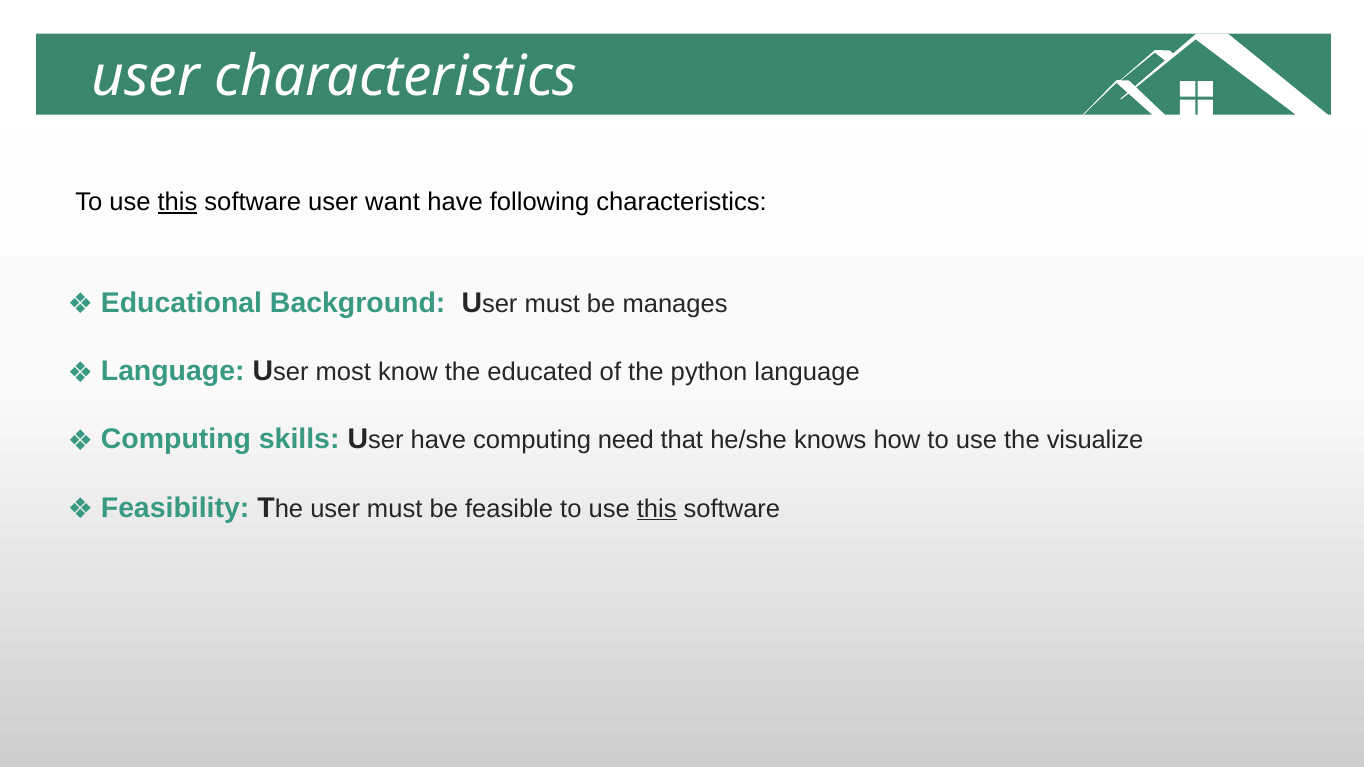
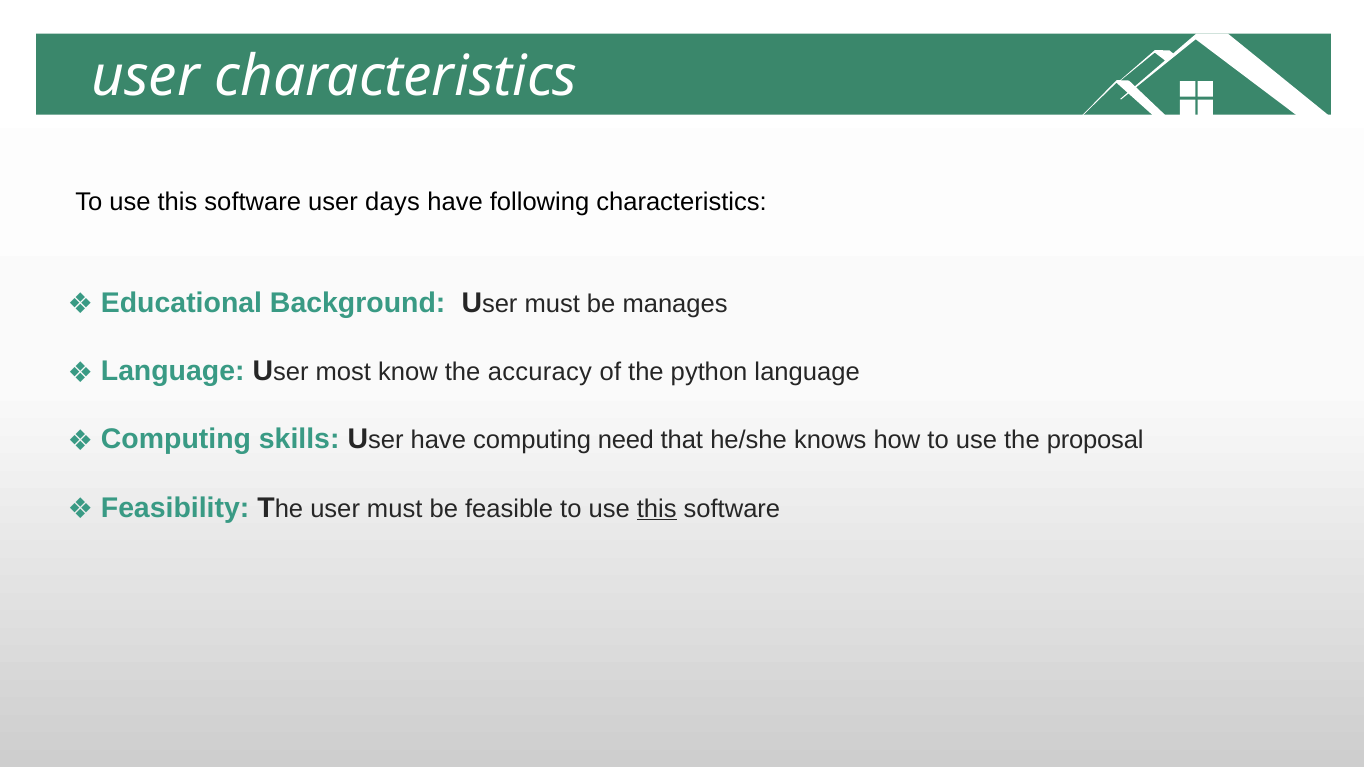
this at (178, 202) underline: present -> none
want: want -> days
educated: educated -> accuracy
visualize: visualize -> proposal
